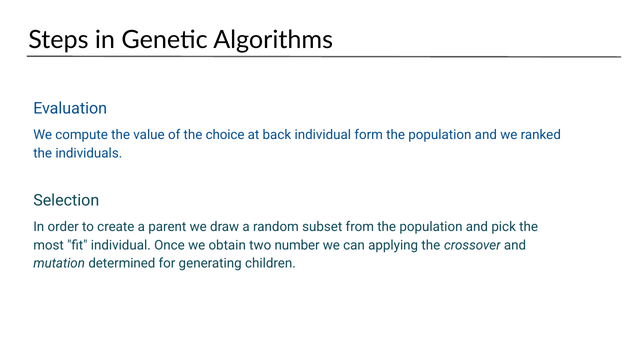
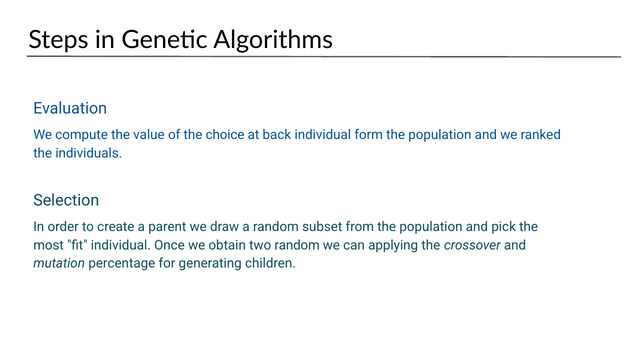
two number: number -> random
determined: determined -> percentage
